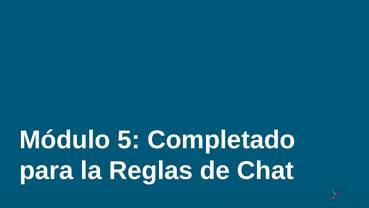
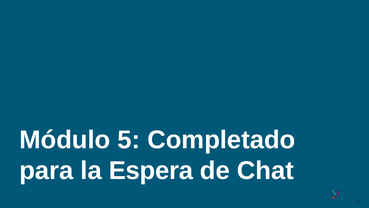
Reglas: Reglas -> Espera
